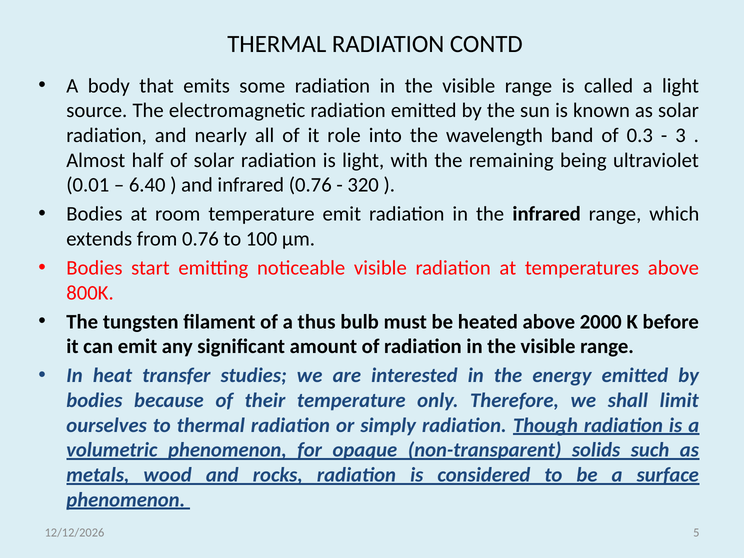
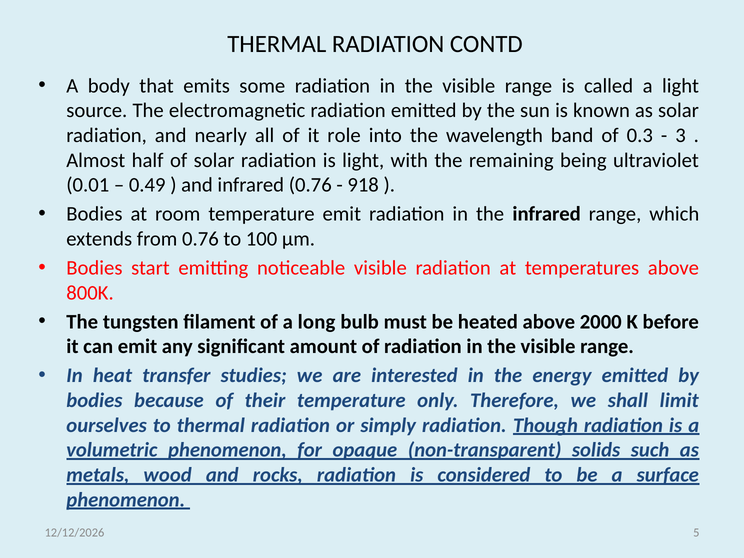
6.40: 6.40 -> 0.49
320: 320 -> 918
thus: thus -> long
